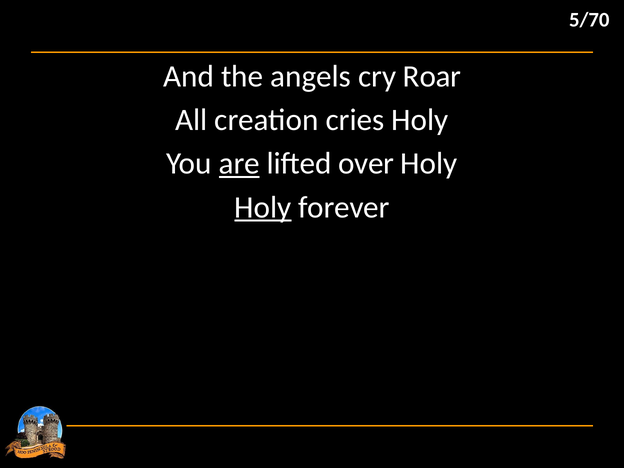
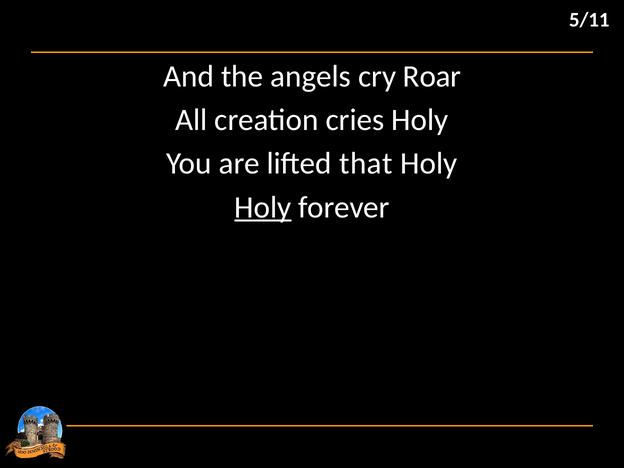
5/70: 5/70 -> 5/11
are underline: present -> none
over: over -> that
